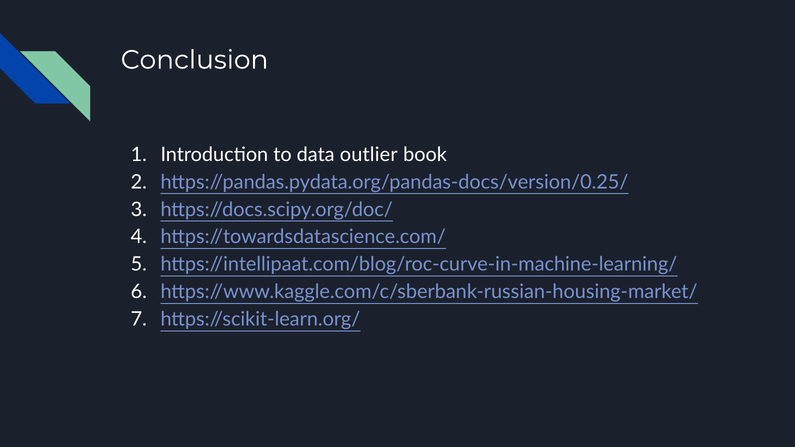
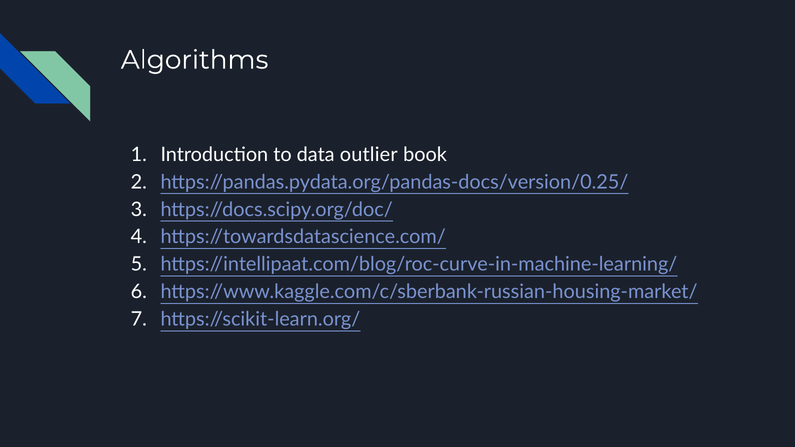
Conclusion: Conclusion -> Algorithms
